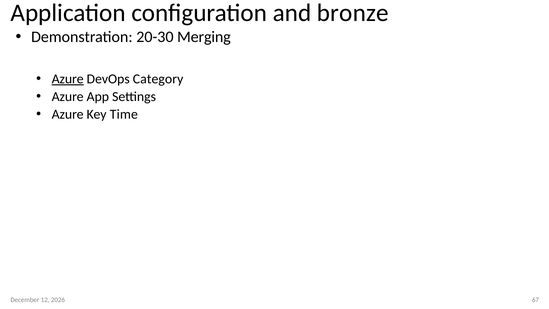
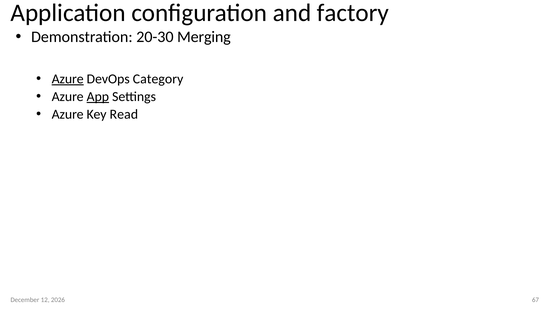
bronze: bronze -> factory
App underline: none -> present
Time: Time -> Read
